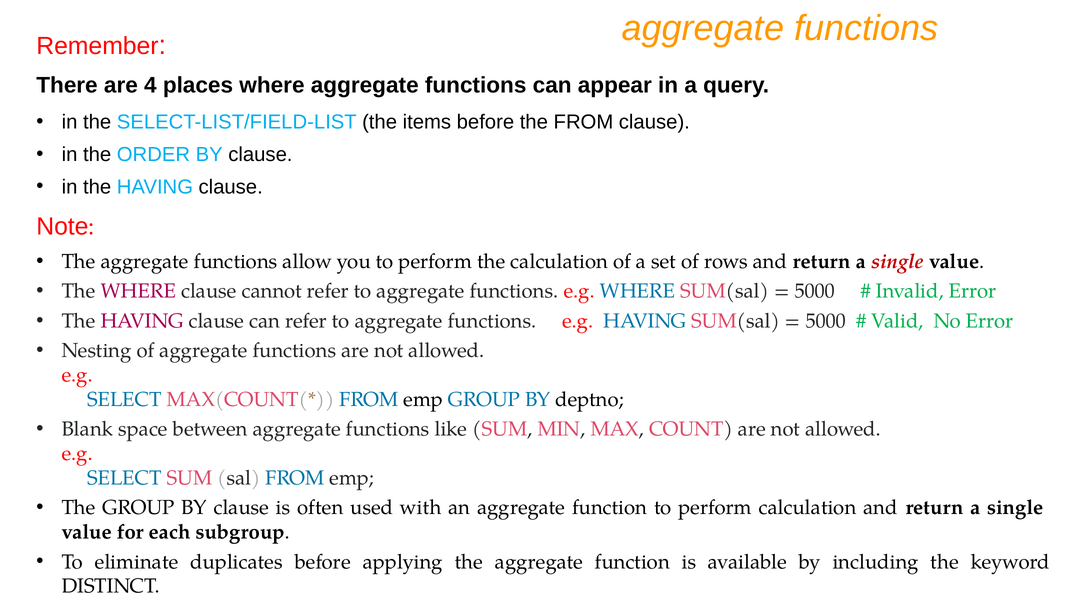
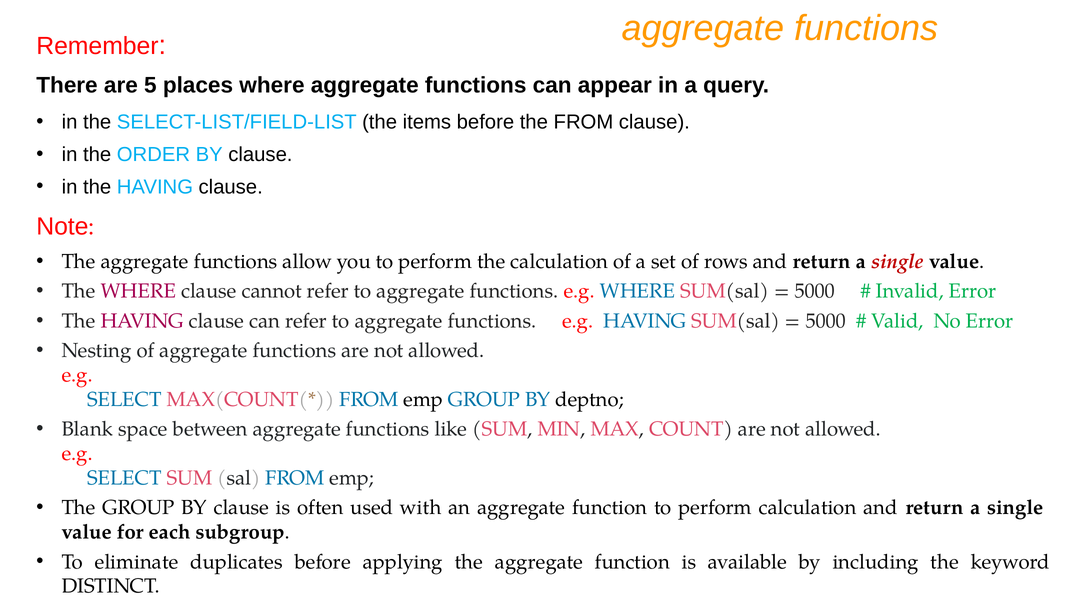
4: 4 -> 5
